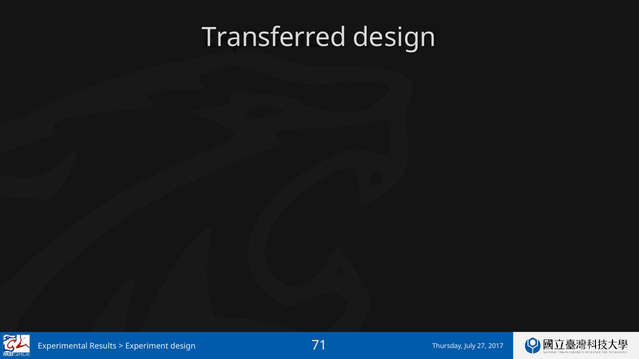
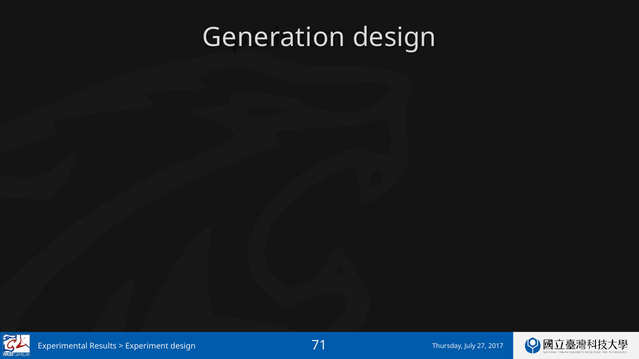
Transferred: Transferred -> Generation
